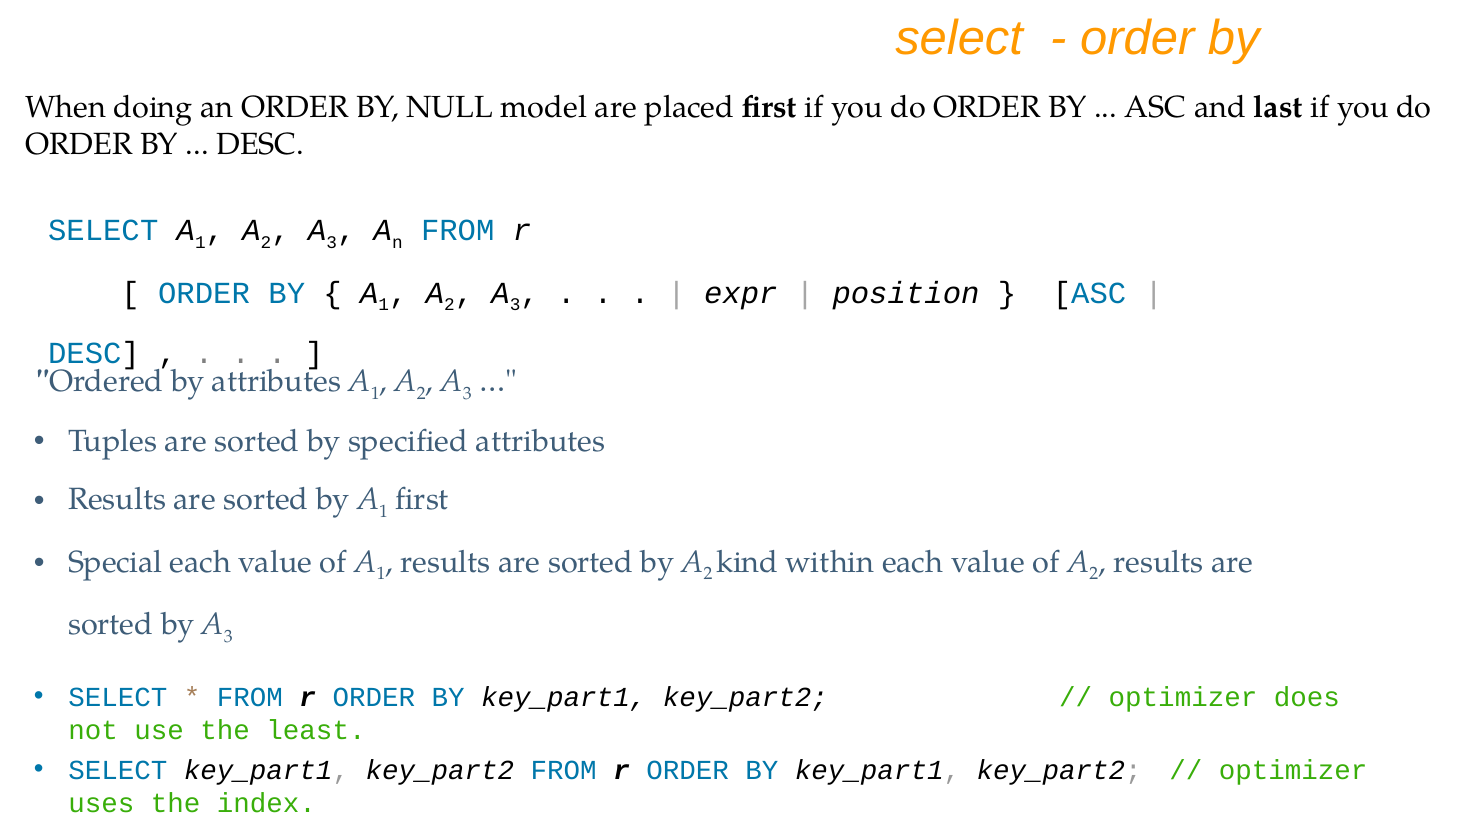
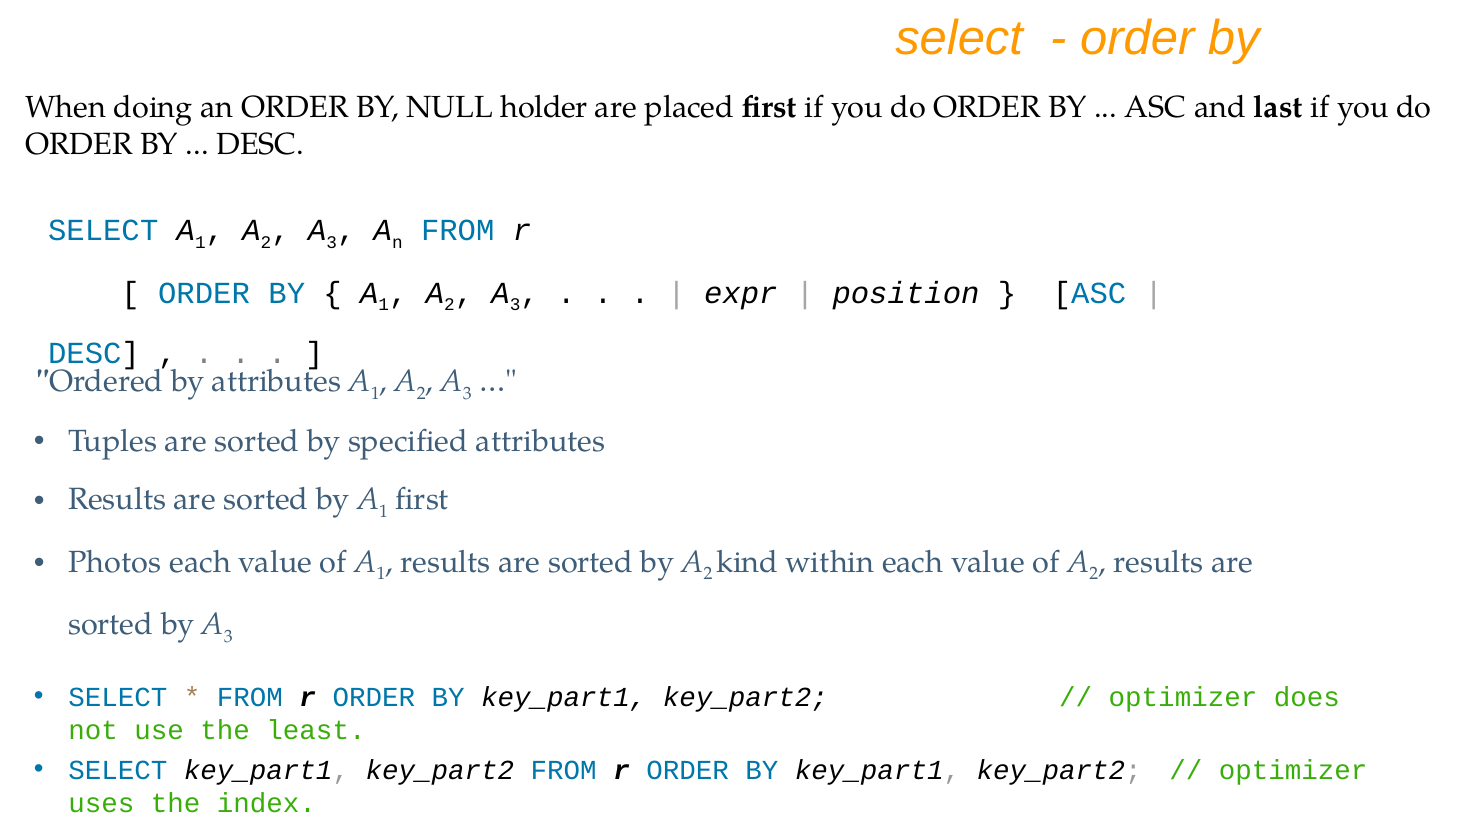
model: model -> holder
Special: Special -> Photos
